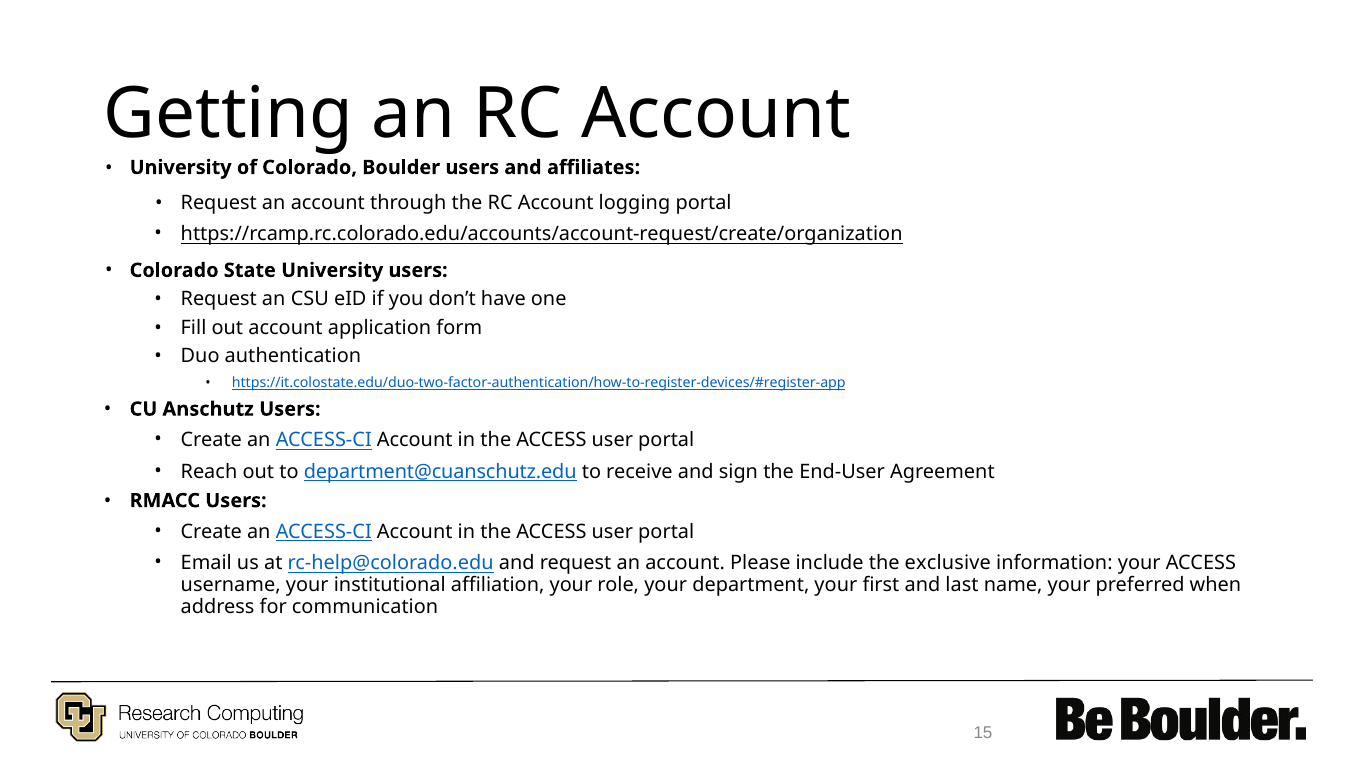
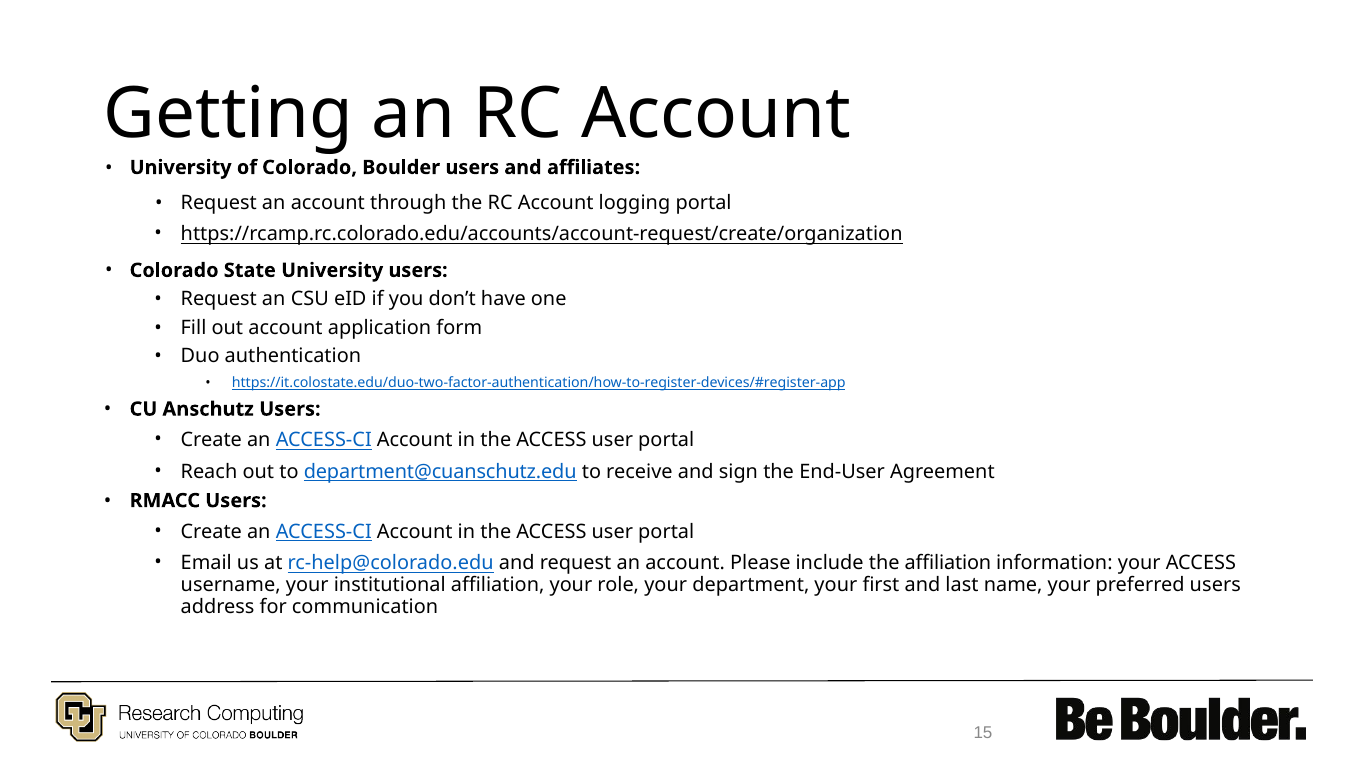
the exclusive: exclusive -> affiliation
preferred when: when -> users
